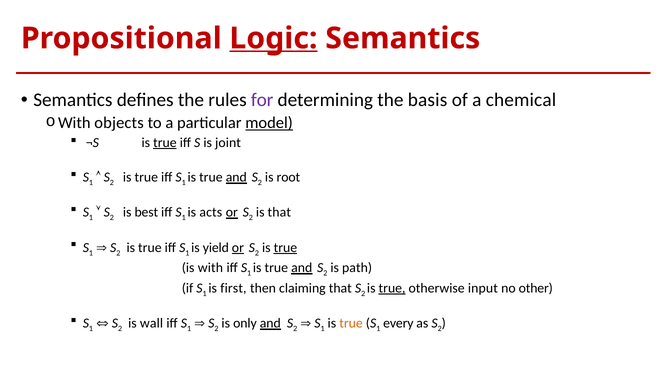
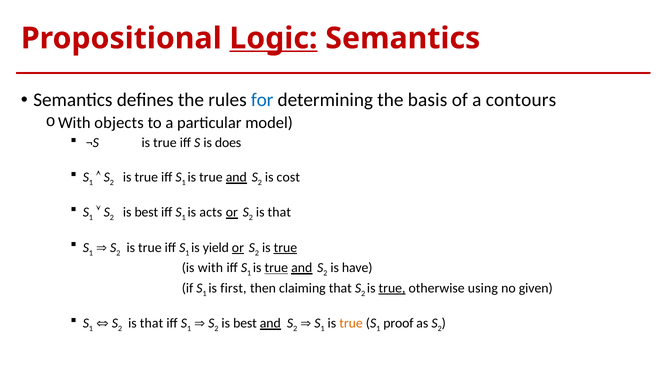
for colour: purple -> blue
chemical: chemical -> contours
model underline: present -> none
true at (165, 143) underline: present -> none
joint: joint -> does
root: root -> cost
true at (276, 268) underline: none -> present
path: path -> have
input: input -> using
other: other -> given
wall at (152, 324): wall -> that
only at (245, 324): only -> best
every: every -> proof
